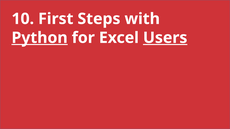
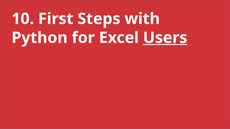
Python underline: present -> none
